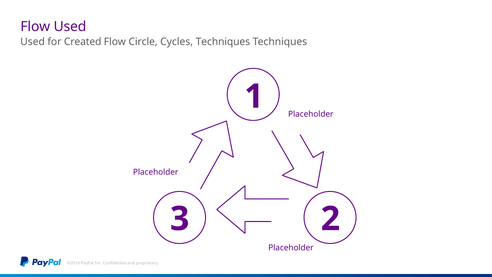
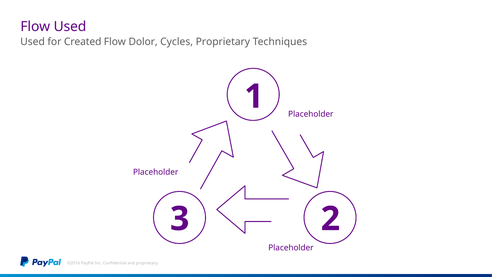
Circle: Circle -> Dolor
Cycles Techniques: Techniques -> Proprietary
